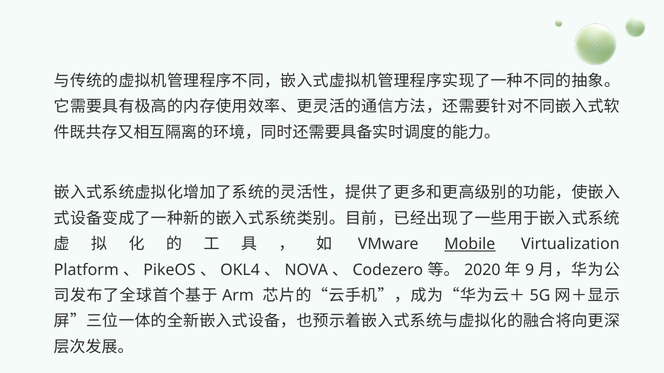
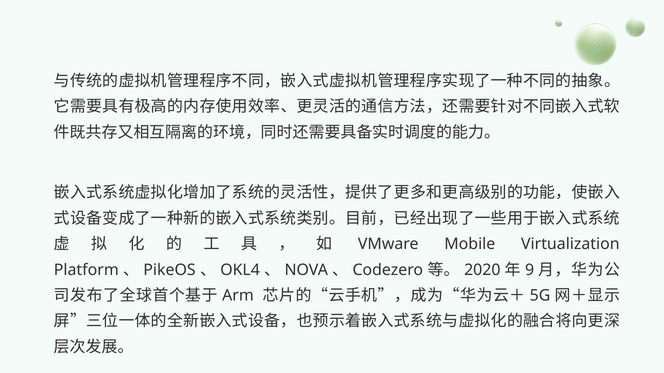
Mobile underline: present -> none
